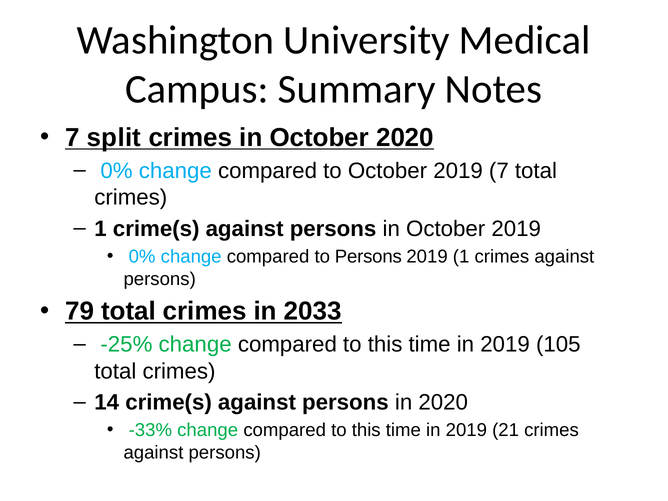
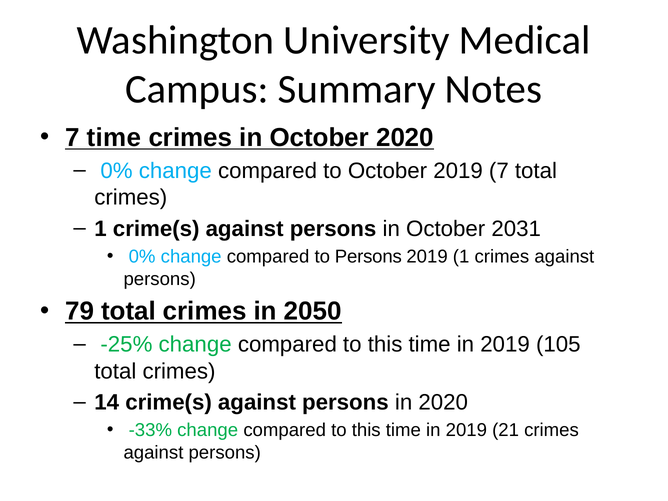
7 split: split -> time
in October 2019: 2019 -> 2031
2033: 2033 -> 2050
